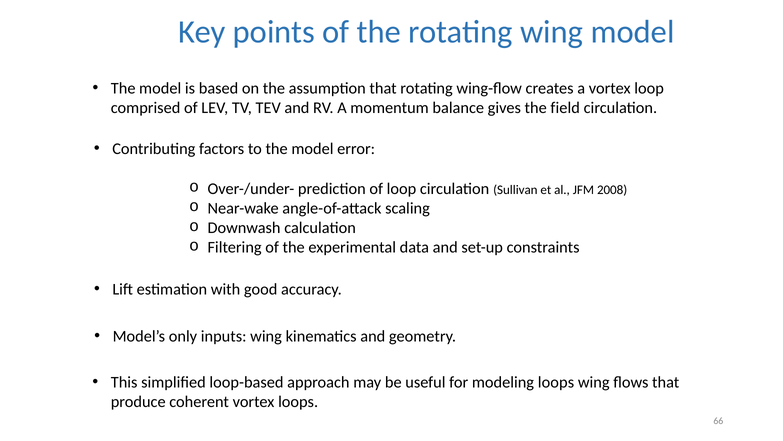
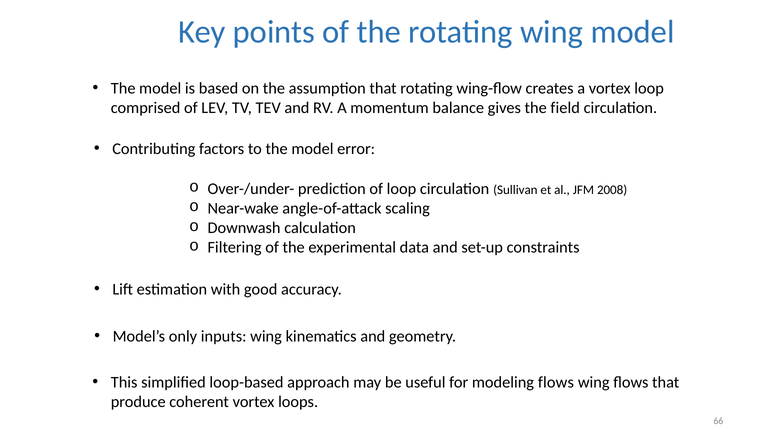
modeling loops: loops -> flows
